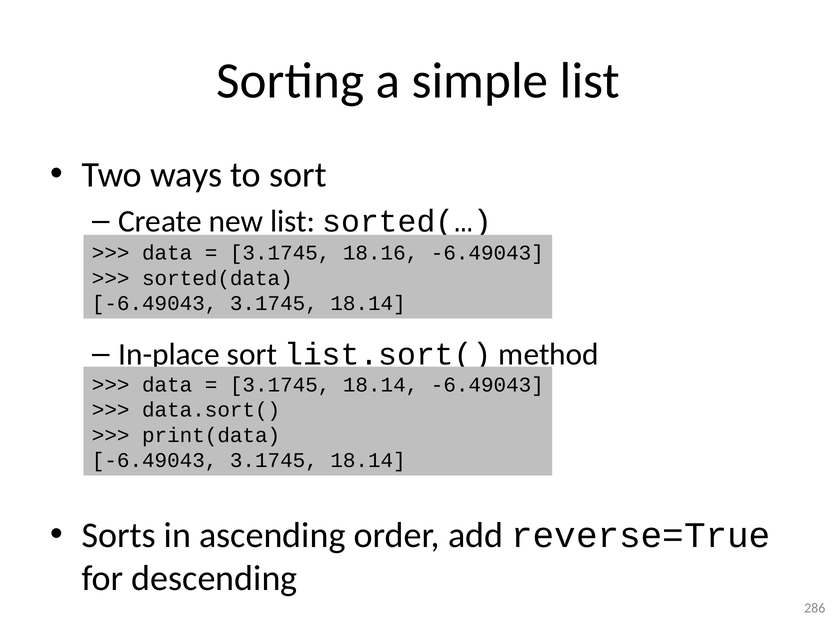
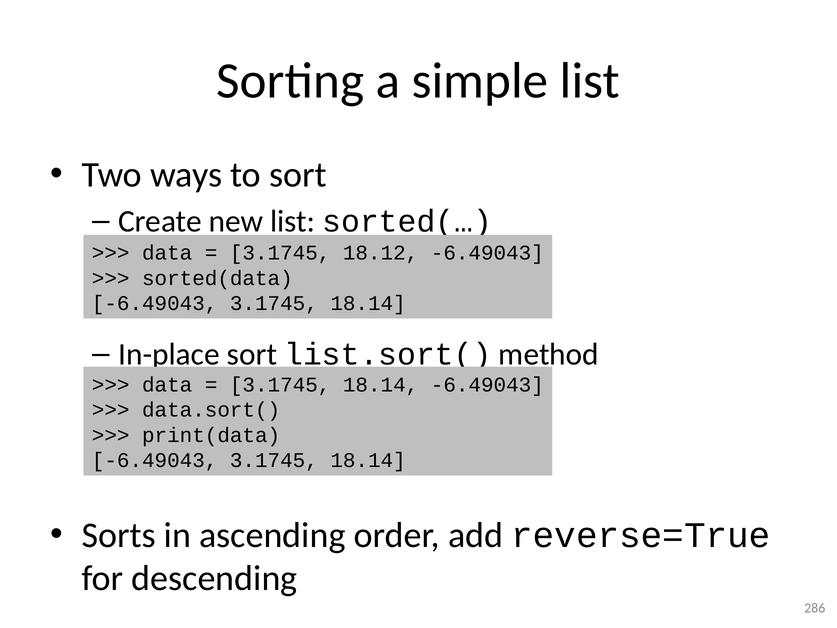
18.16: 18.16 -> 18.12
